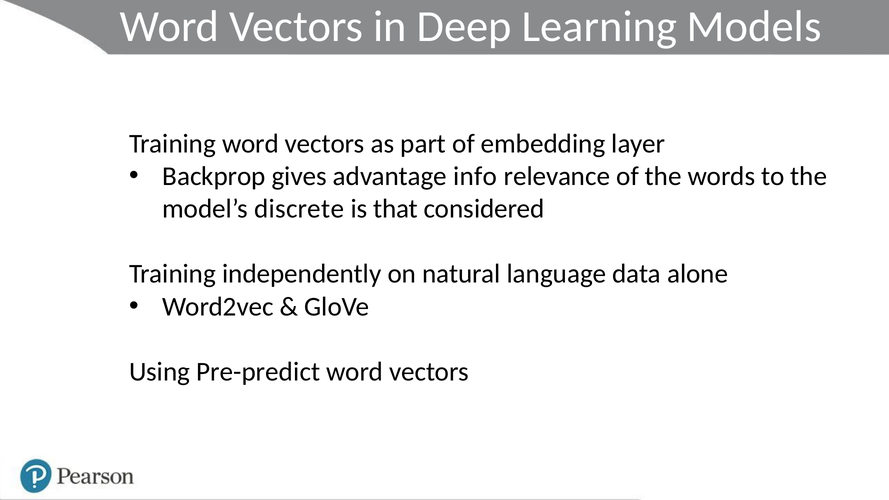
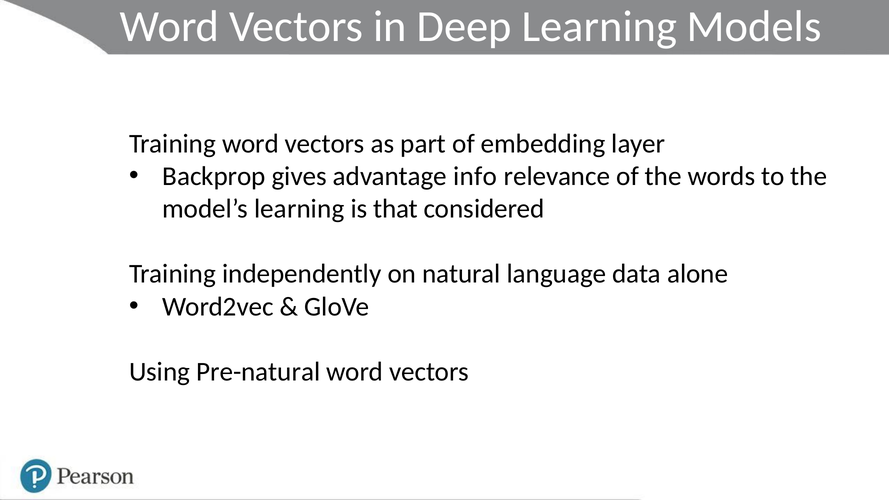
model’s discrete: discrete -> learning
Pre-predict: Pre-predict -> Pre-natural
